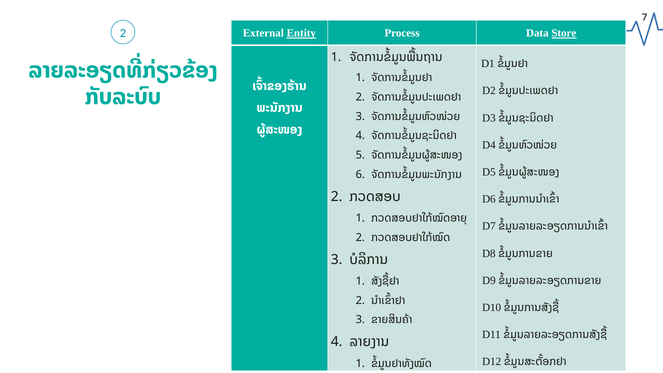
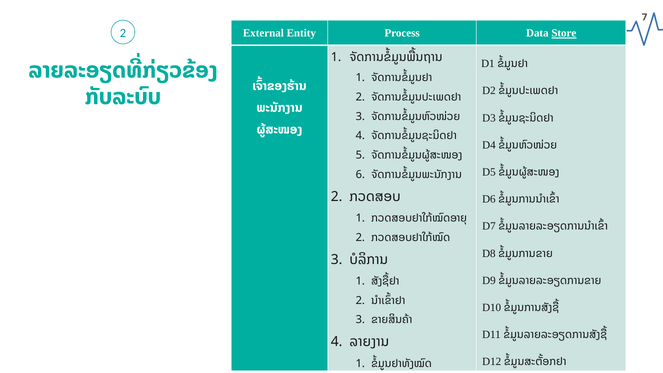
Entity underline: present -> none
